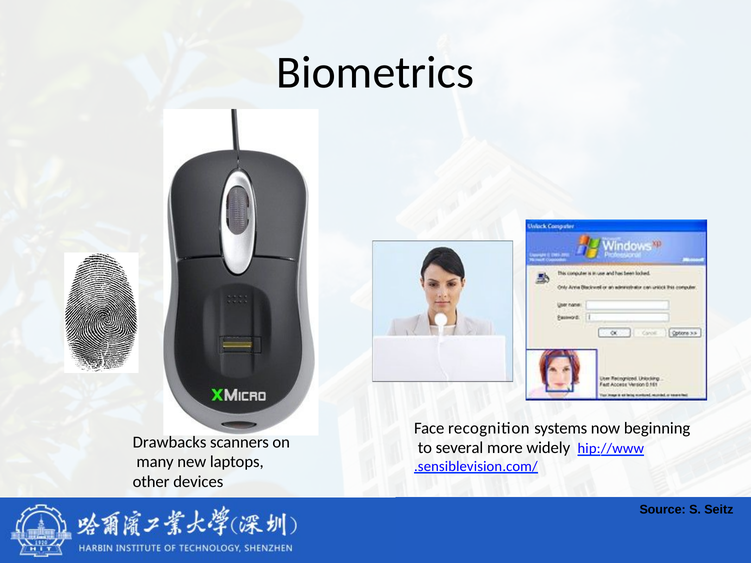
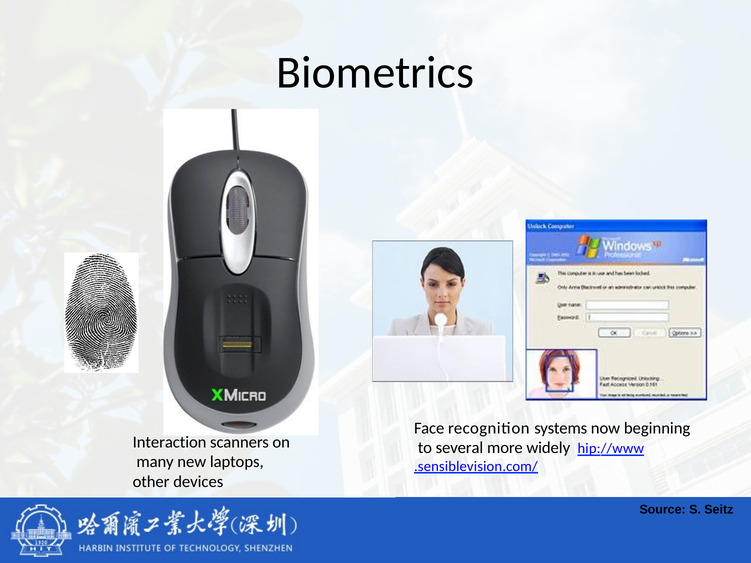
Drawbacks: Drawbacks -> Interaction
